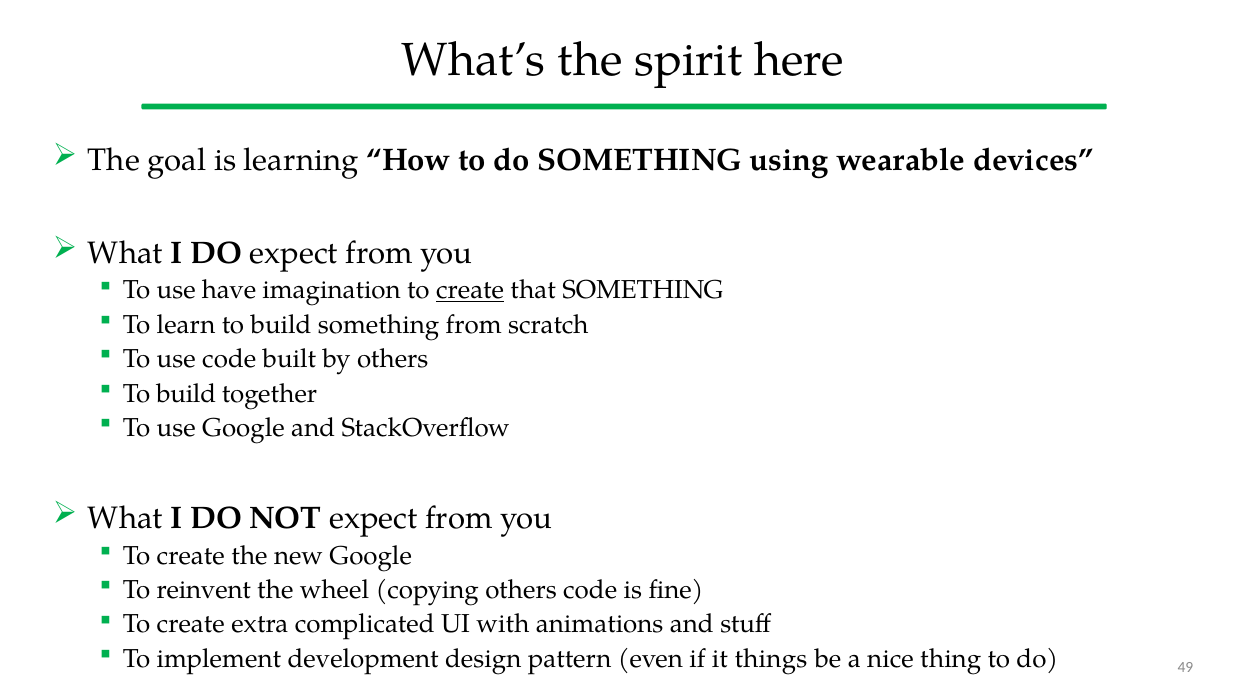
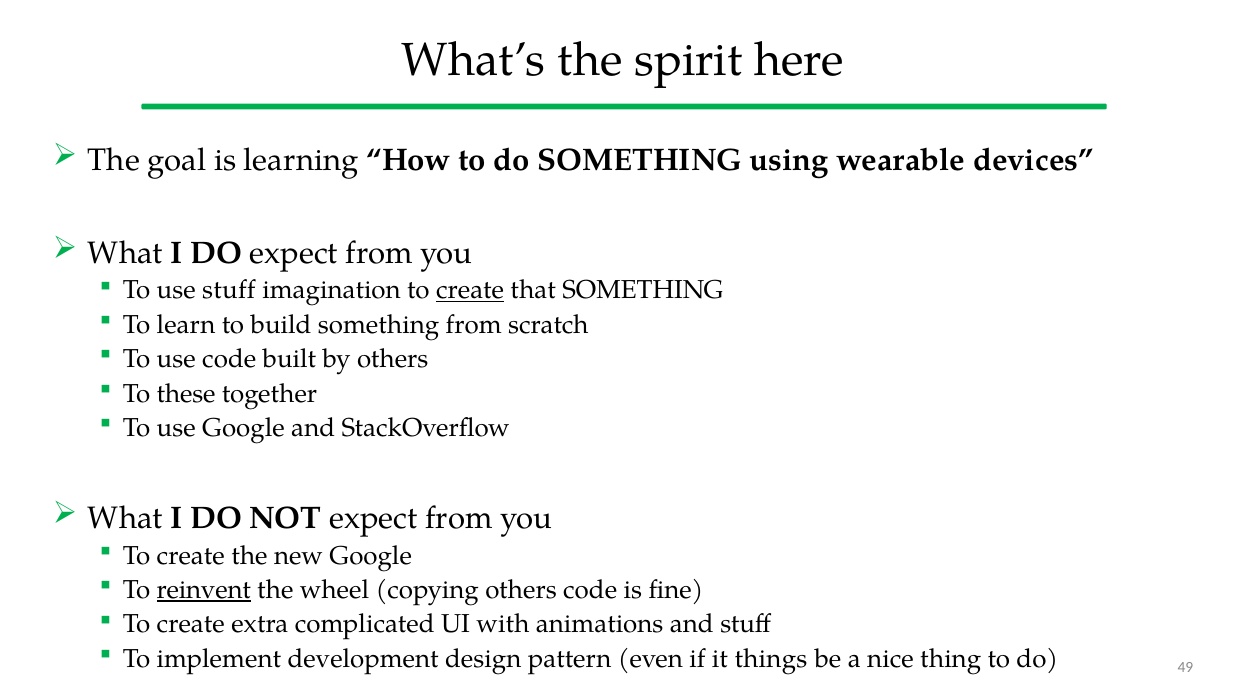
use have: have -> stuff
build at (186, 394): build -> these
reinvent underline: none -> present
